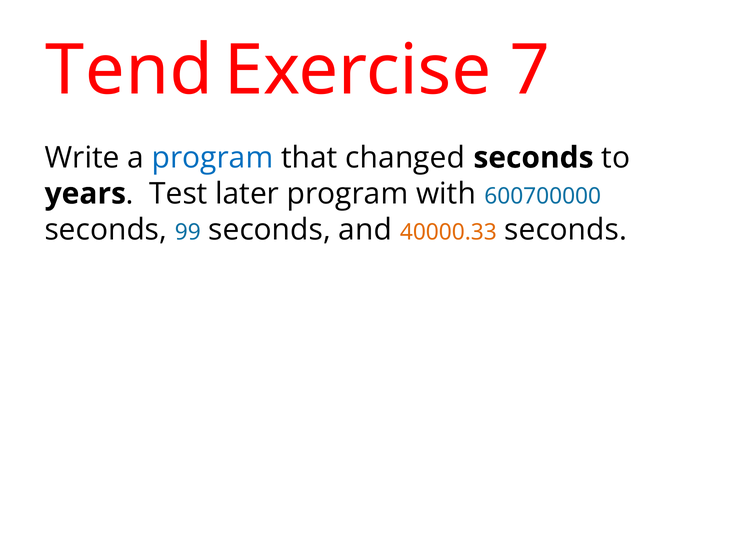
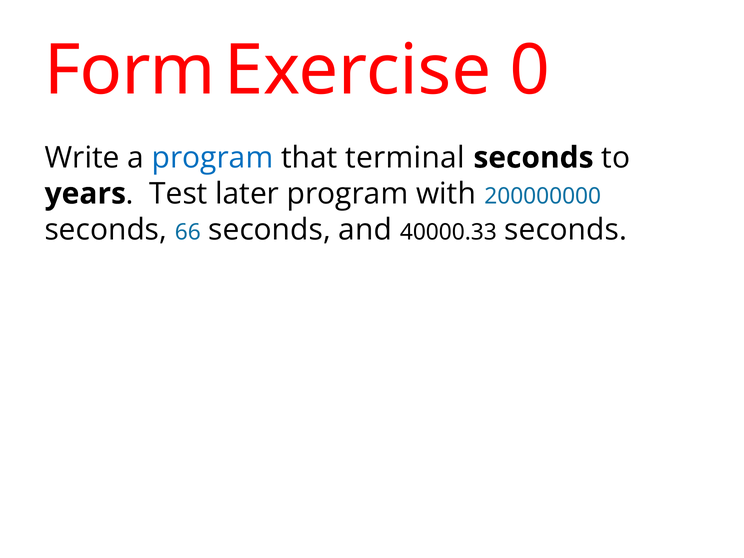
Tend: Tend -> Form
7: 7 -> 0
changed: changed -> terminal
600700000: 600700000 -> 200000000
99: 99 -> 66
40000.33 colour: orange -> black
